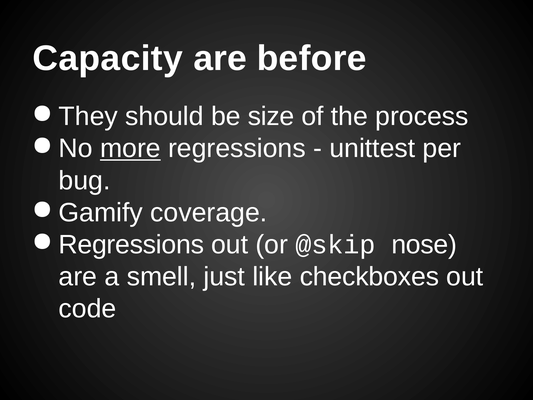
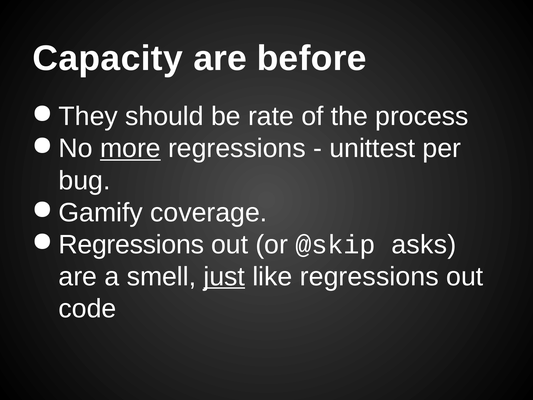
size: size -> rate
nose: nose -> asks
just underline: none -> present
like checkboxes: checkboxes -> regressions
